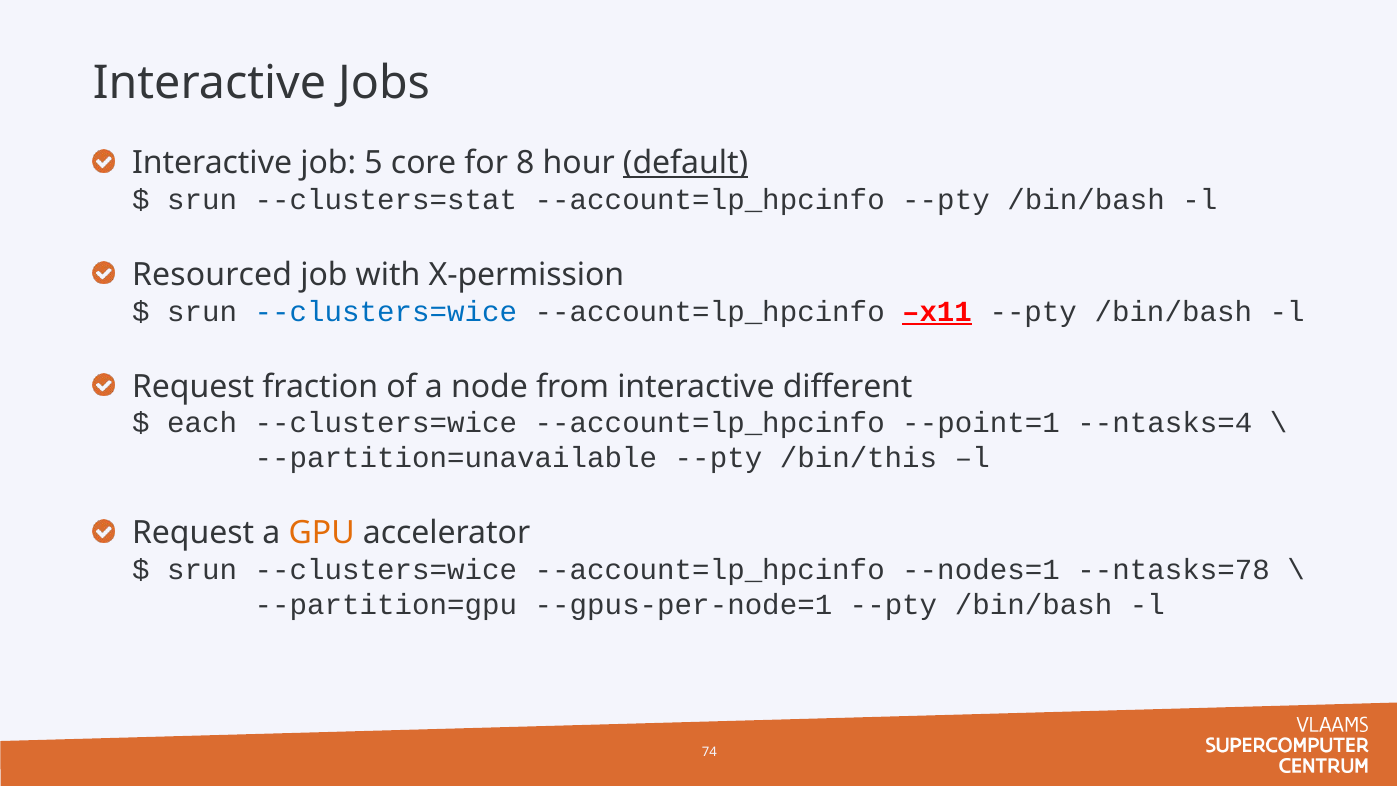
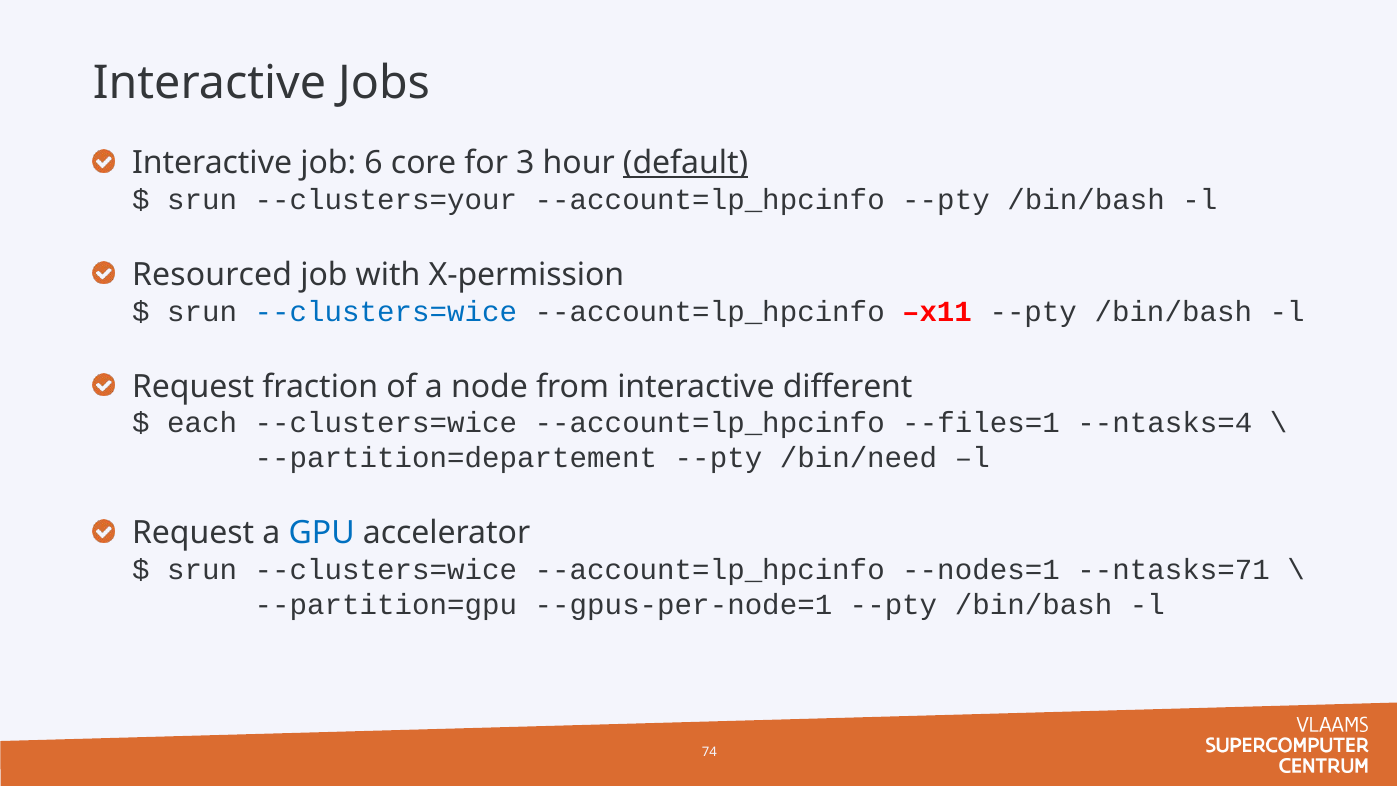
5: 5 -> 6
8: 8 -> 3
--clusters=stat: --clusters=stat -> --clusters=your
x11 underline: present -> none
--point=1: --point=1 -> --files=1
--partition=unavailable: --partition=unavailable -> --partition=departement
/bin/this: /bin/this -> /bin/need
GPU colour: orange -> blue
--ntasks=78: --ntasks=78 -> --ntasks=71
